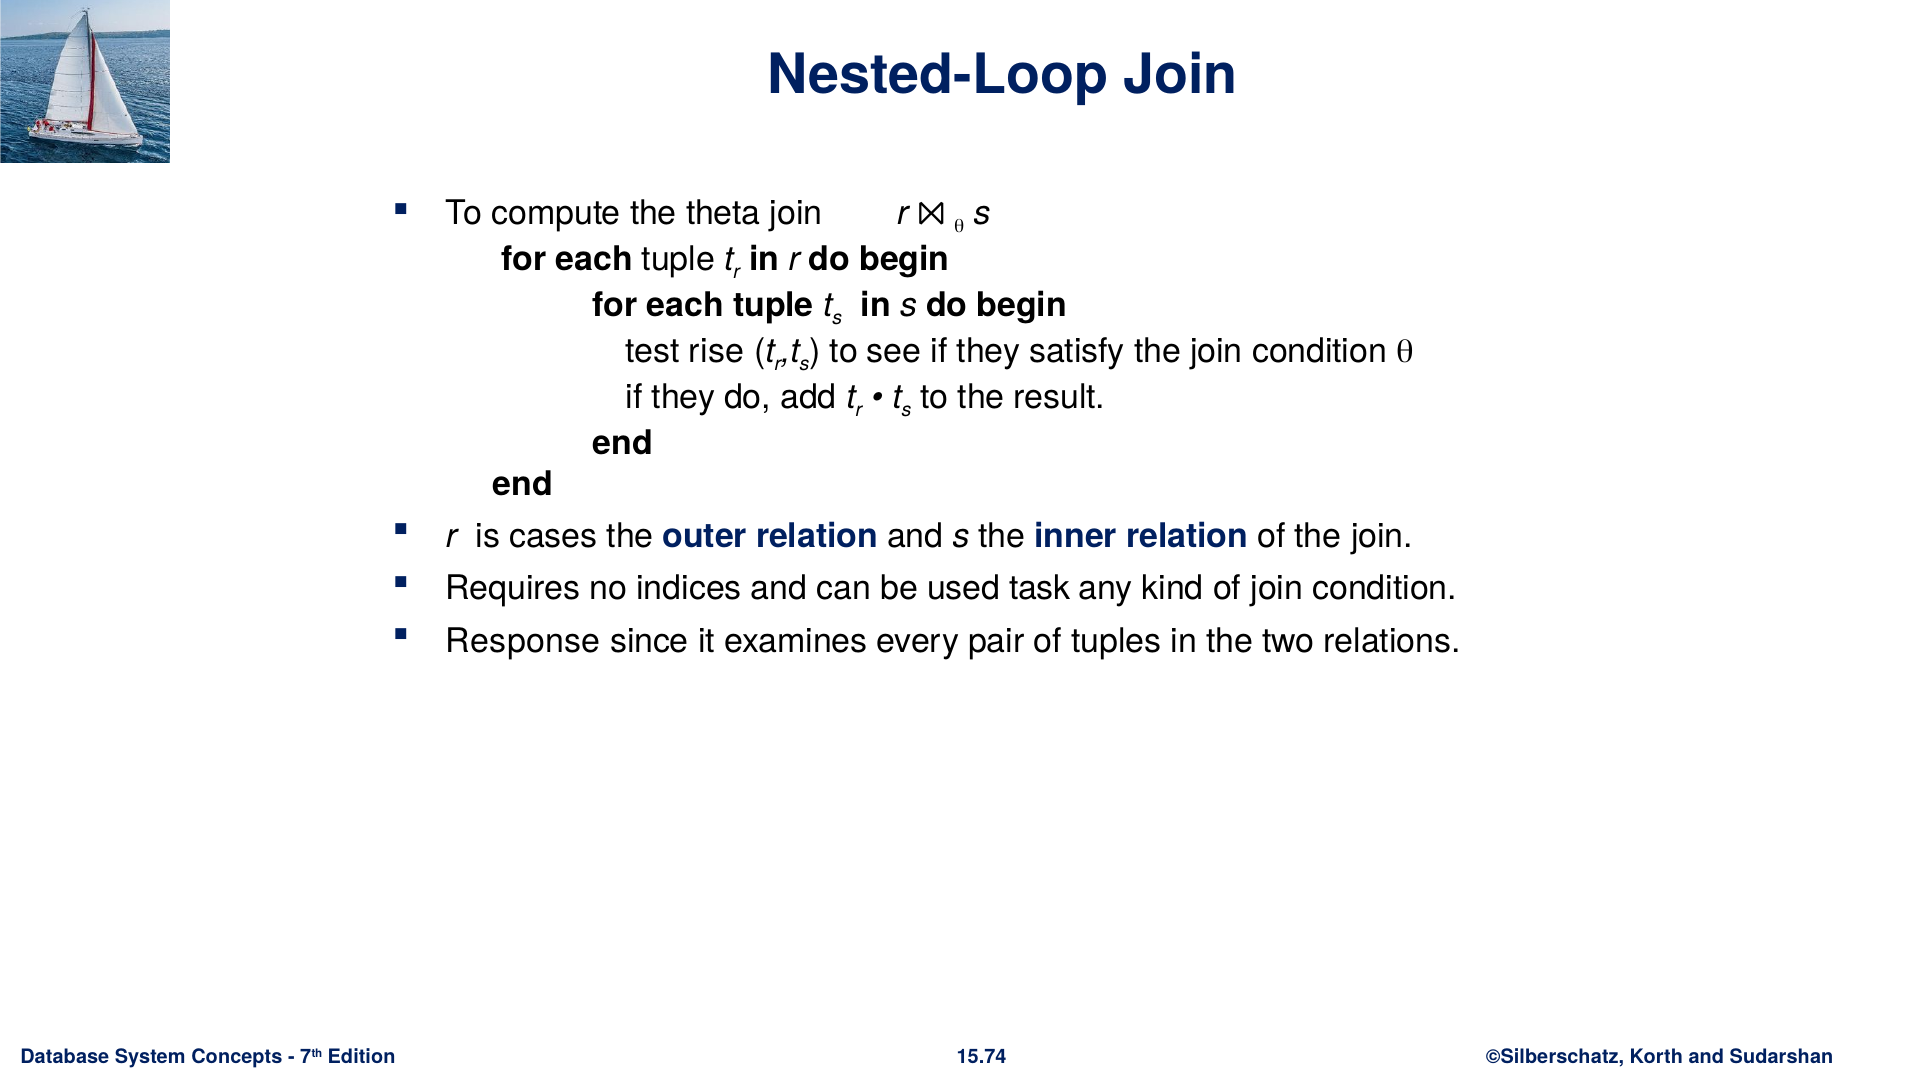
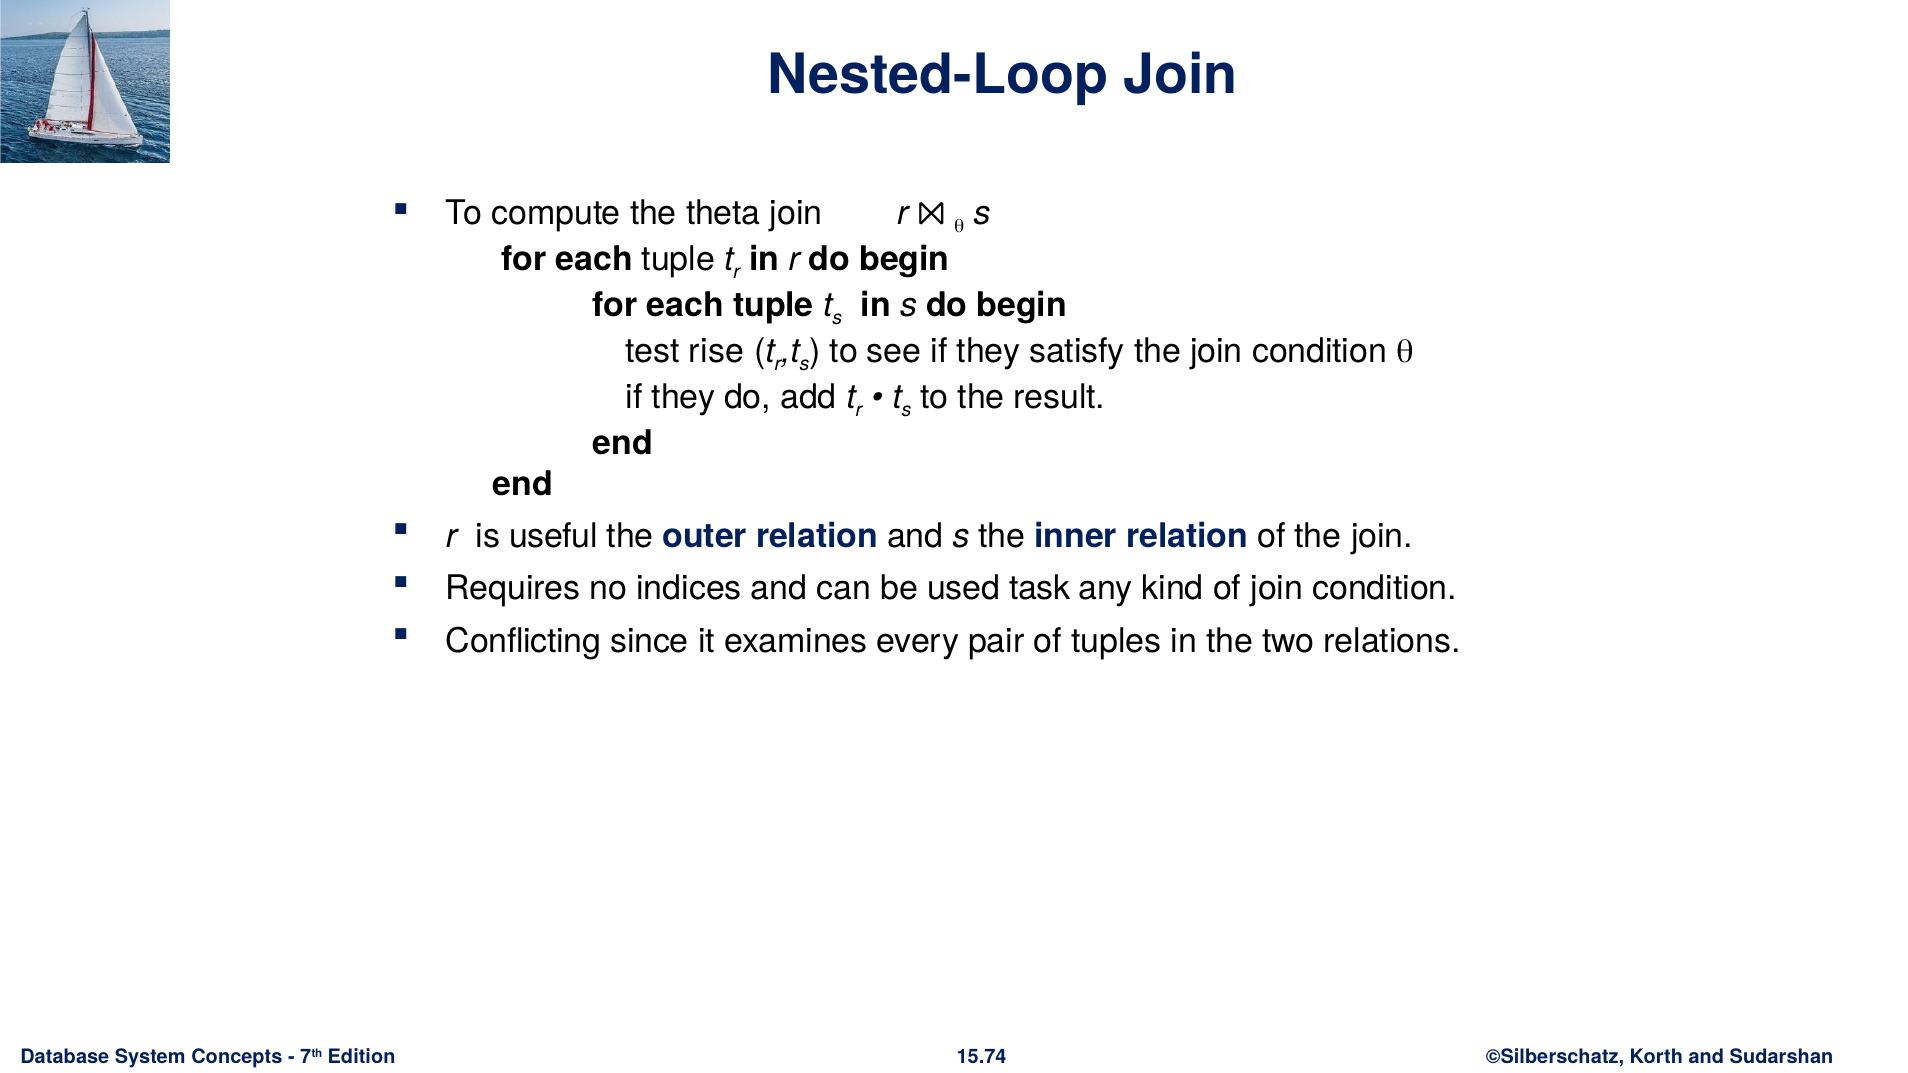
cases: cases -> useful
Response: Response -> Conflicting
